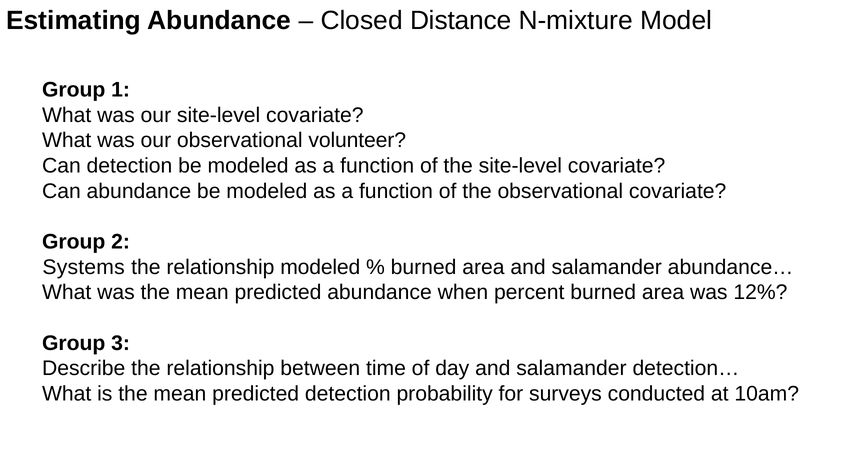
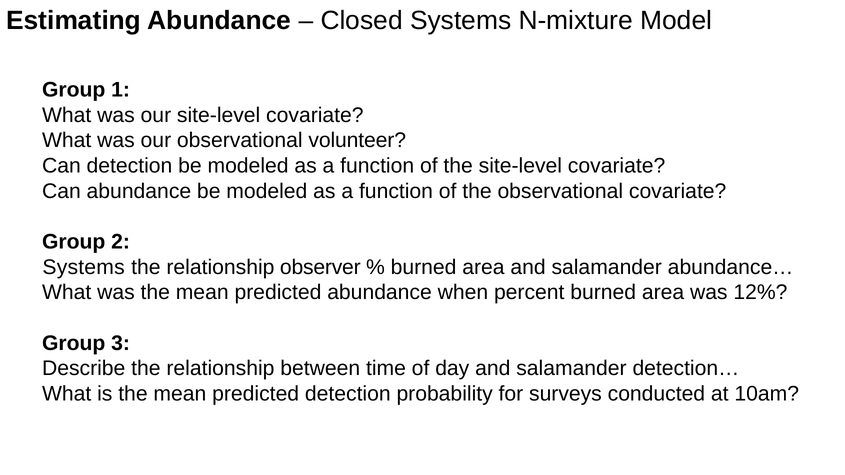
Closed Distance: Distance -> Systems
relationship modeled: modeled -> observer
